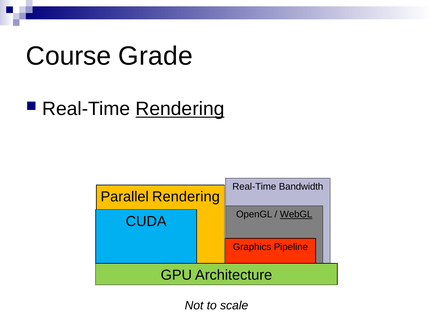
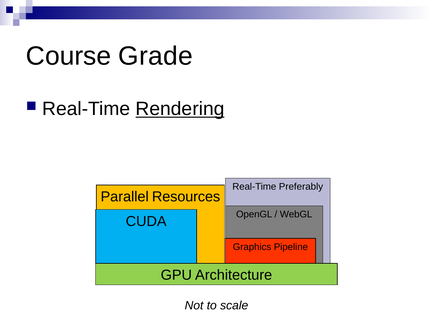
Bandwidth: Bandwidth -> Preferably
Parallel Rendering: Rendering -> Resources
WebGL underline: present -> none
